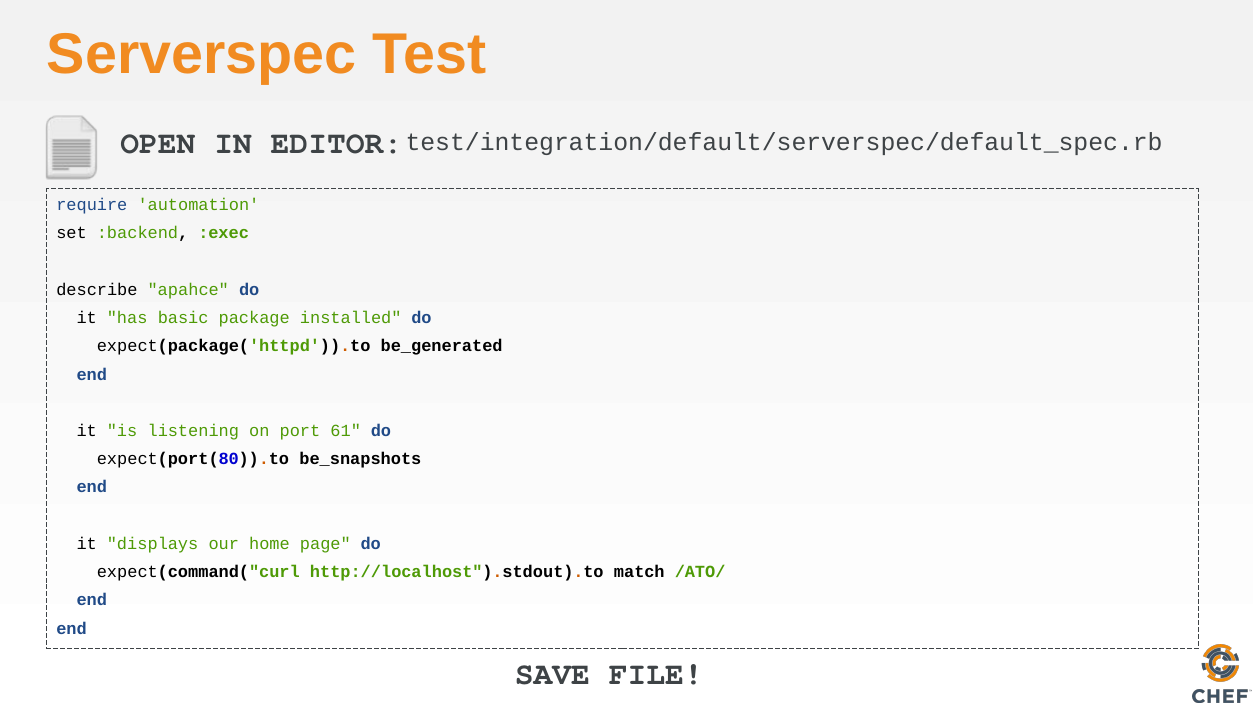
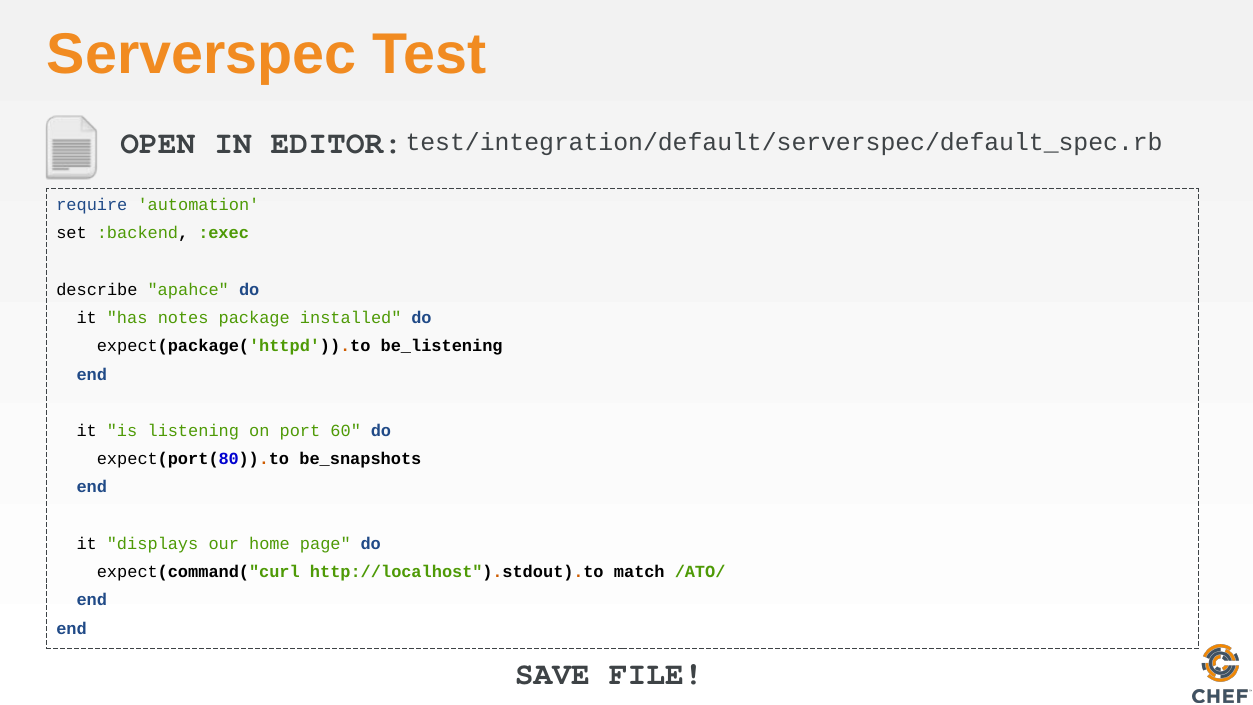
basic: basic -> notes
be_generated: be_generated -> be_listening
61: 61 -> 60
